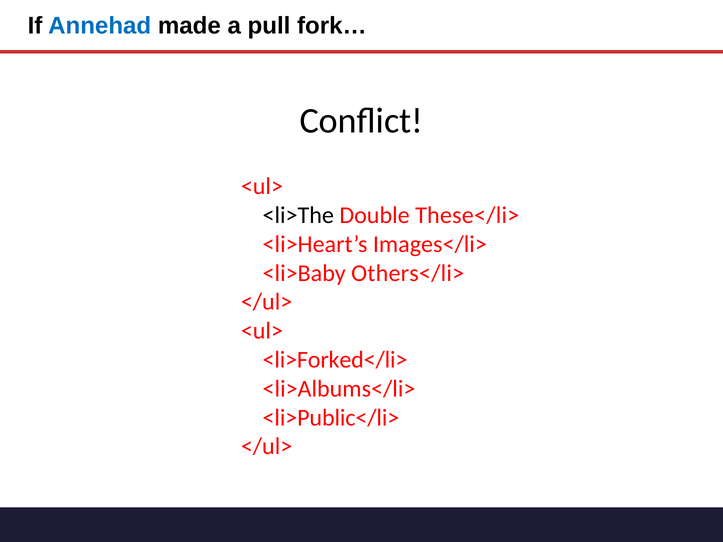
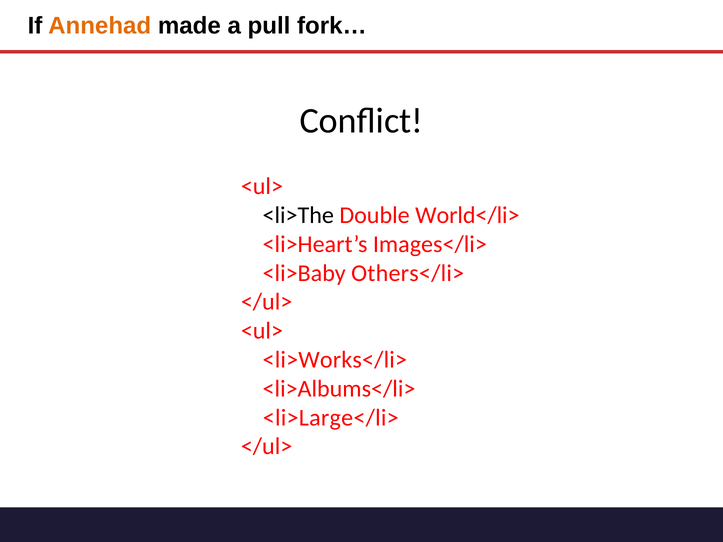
Annehad colour: blue -> orange
These</li>: These</li> -> World</li>
<li>Forked</li>: <li>Forked</li> -> <li>Works</li>
<li>Public</li>: <li>Public</li> -> <li>Large</li>
